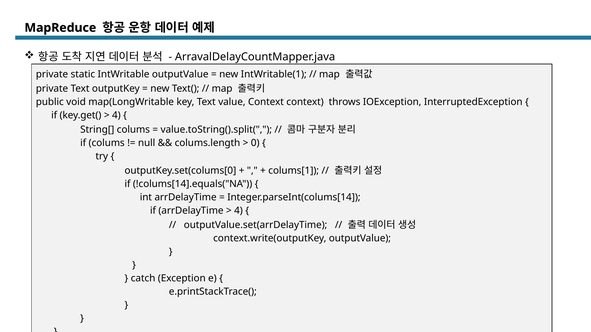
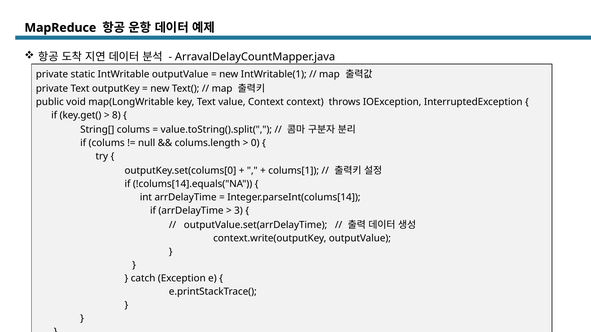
4 at (116, 115): 4 -> 8
4 at (238, 211): 4 -> 3
